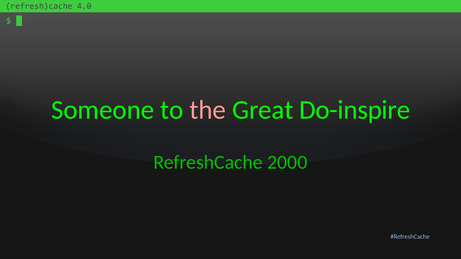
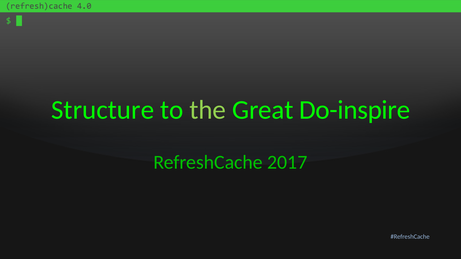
Someone: Someone -> Structure
the colour: pink -> light green
2000: 2000 -> 2017
